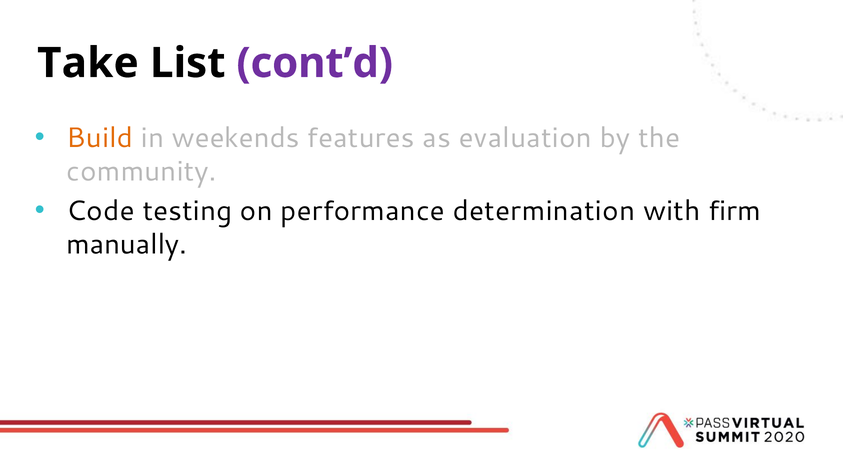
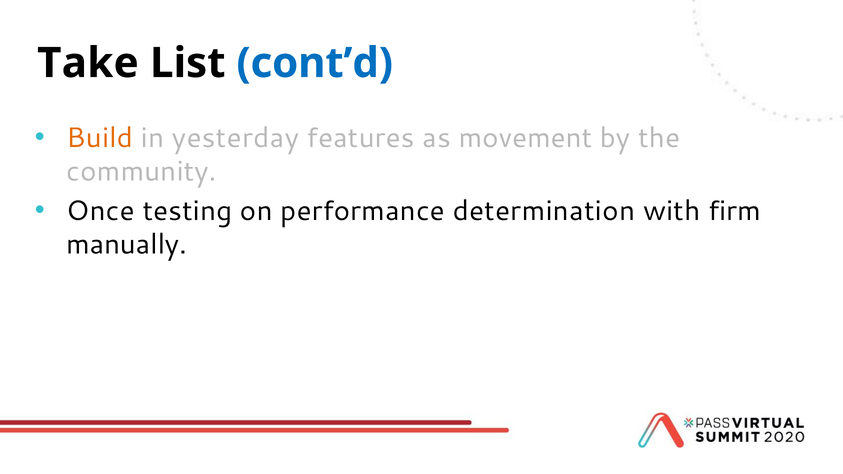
cont’d colour: purple -> blue
weekends: weekends -> yesterday
evaluation: evaluation -> movement
Code: Code -> Once
